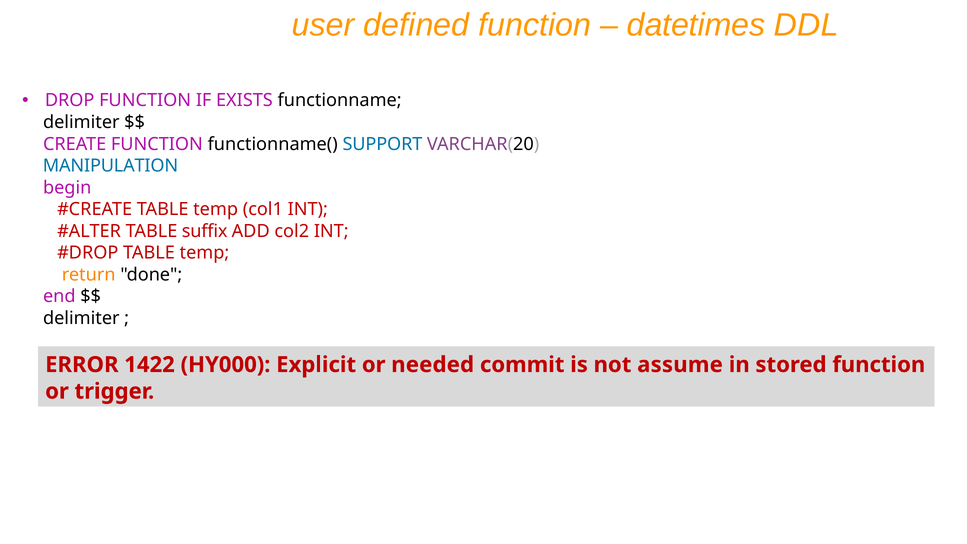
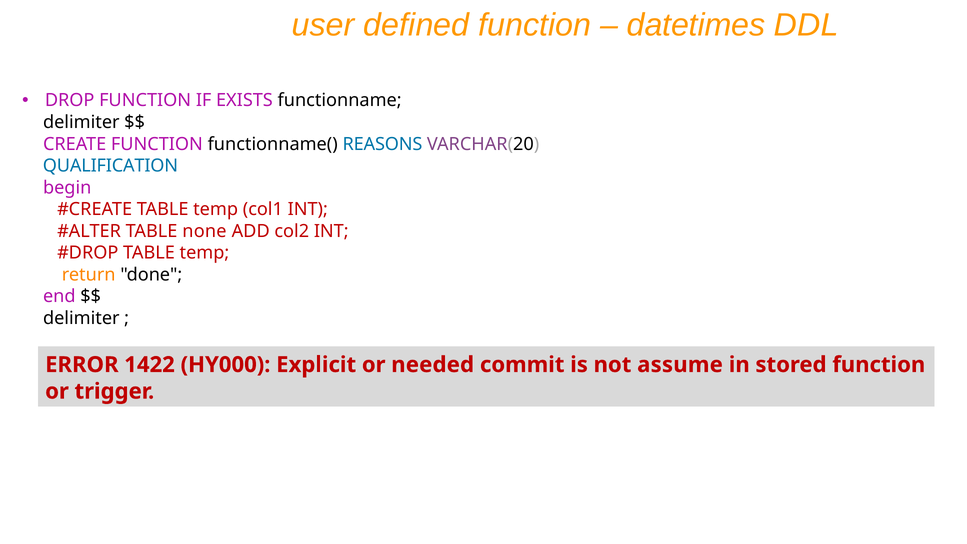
SUPPORT: SUPPORT -> REASONS
MANIPULATION: MANIPULATION -> QUALIFICATION
suffix: suffix -> none
